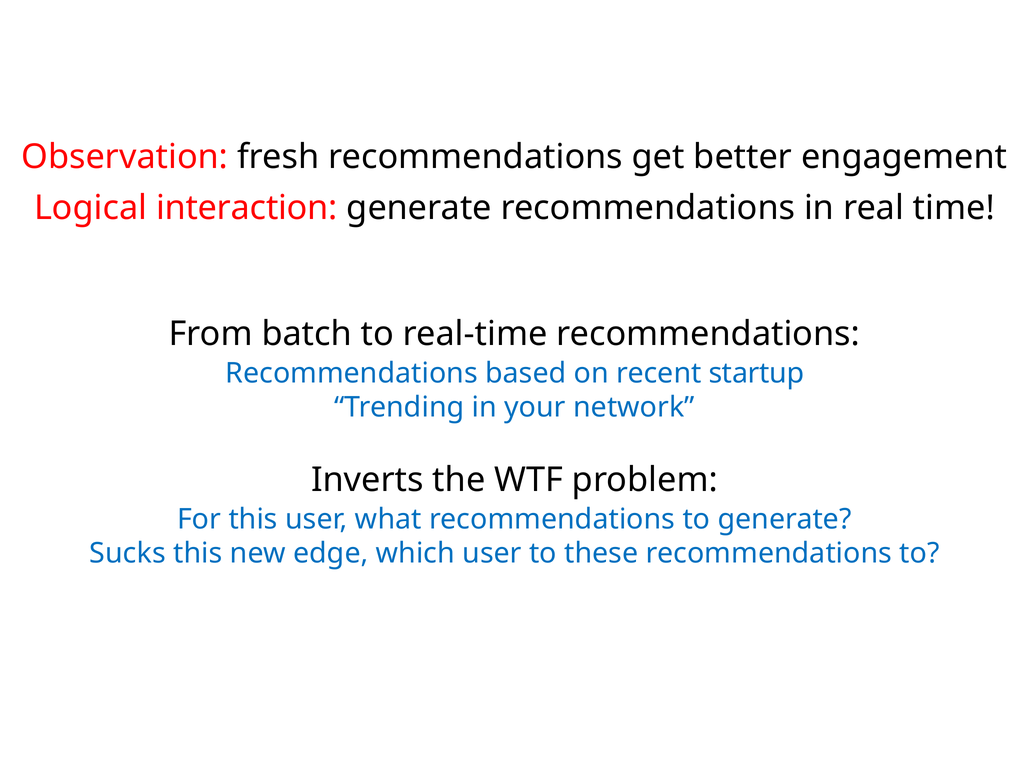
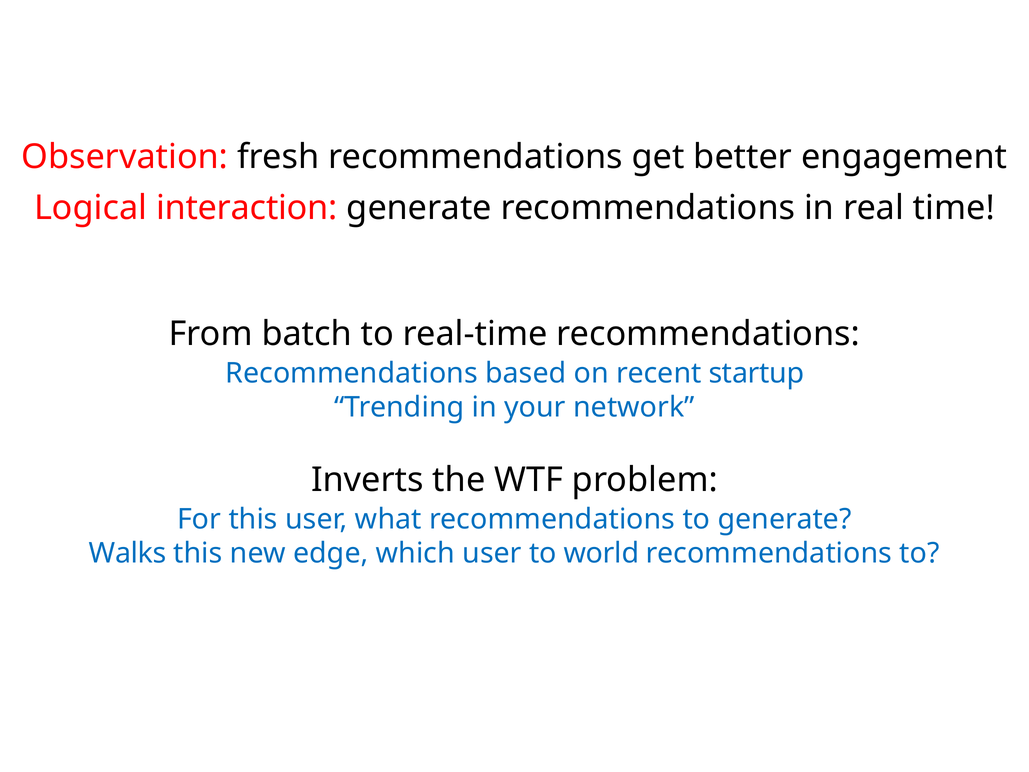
Sucks: Sucks -> Walks
these: these -> world
